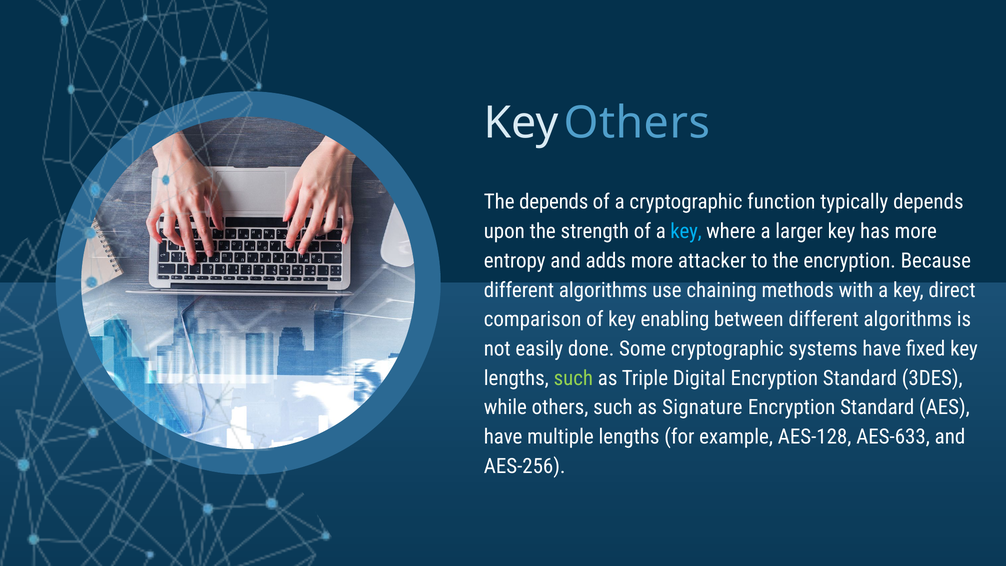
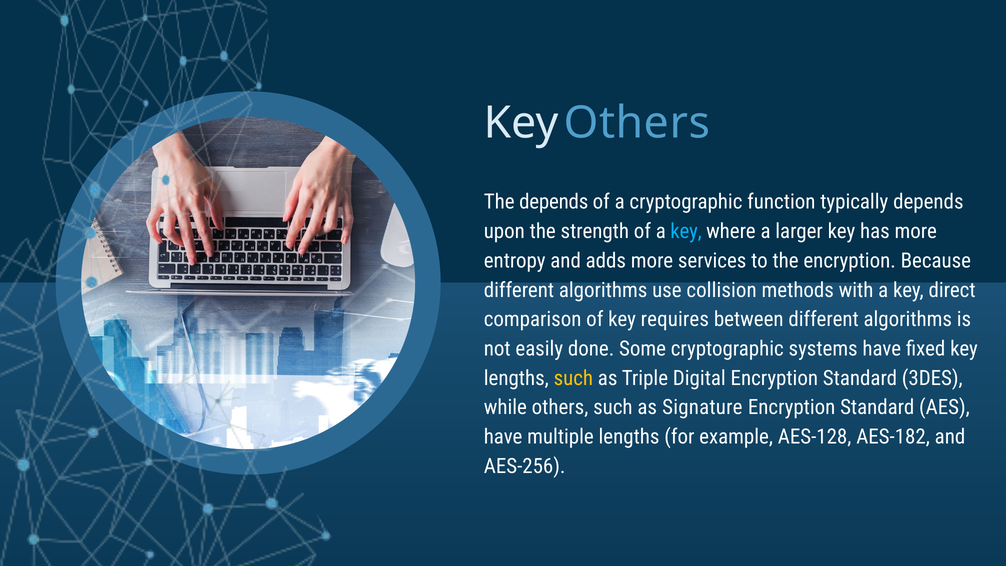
attacker: attacker -> services
chaining: chaining -> collision
enabling: enabling -> requires
such at (573, 378) colour: light green -> yellow
AES-633: AES-633 -> AES-182
